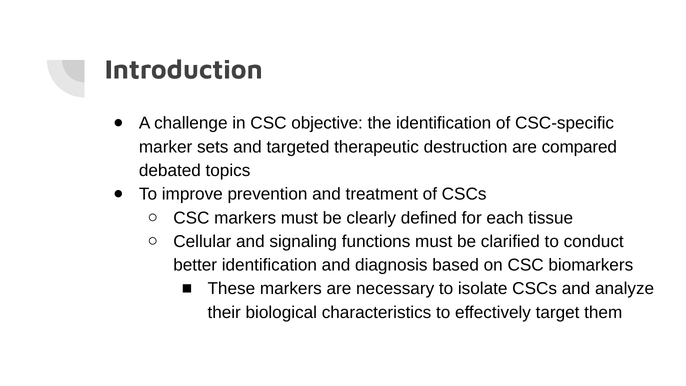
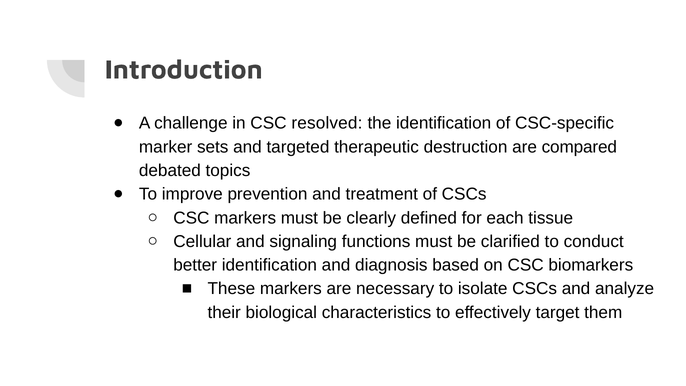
objective: objective -> resolved
